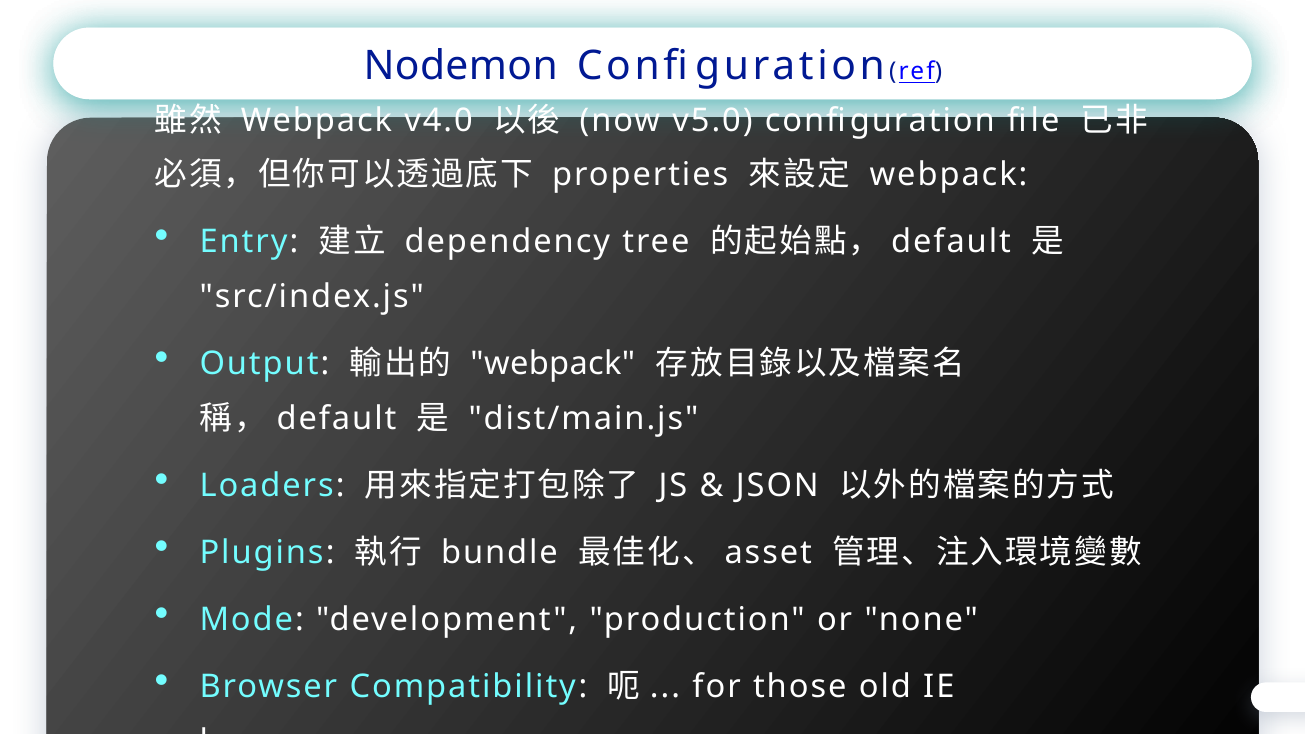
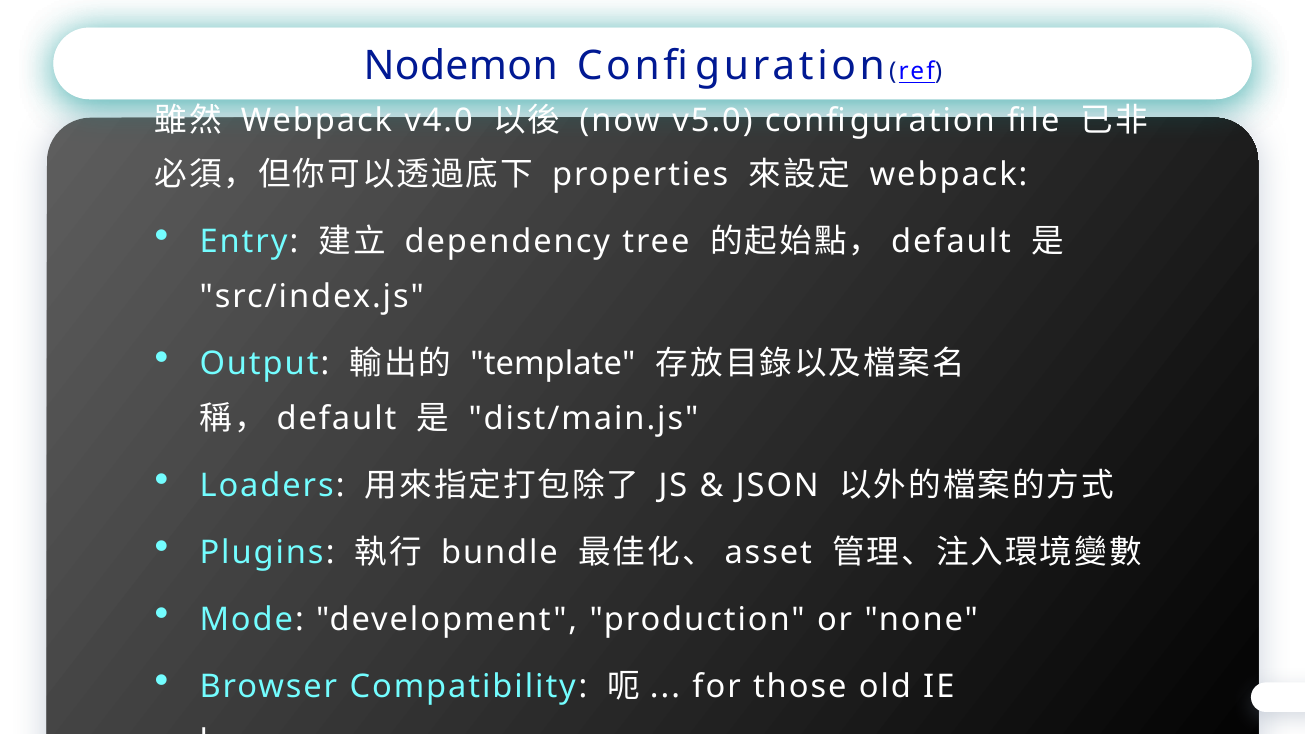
webpack at (553, 364): webpack -> template
